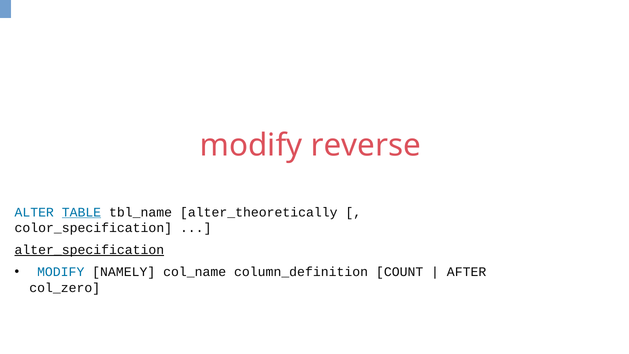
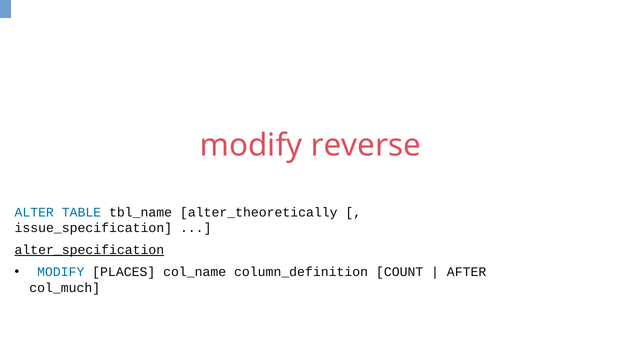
TABLE underline: present -> none
color_specification: color_specification -> issue_specification
NAMELY: NAMELY -> PLACES
col_zero: col_zero -> col_much
